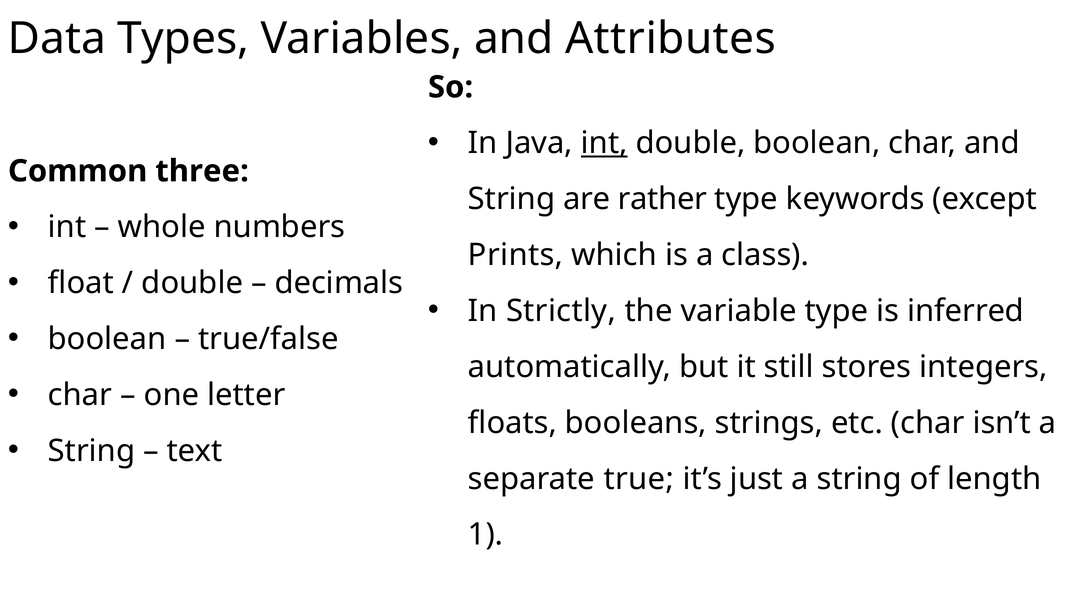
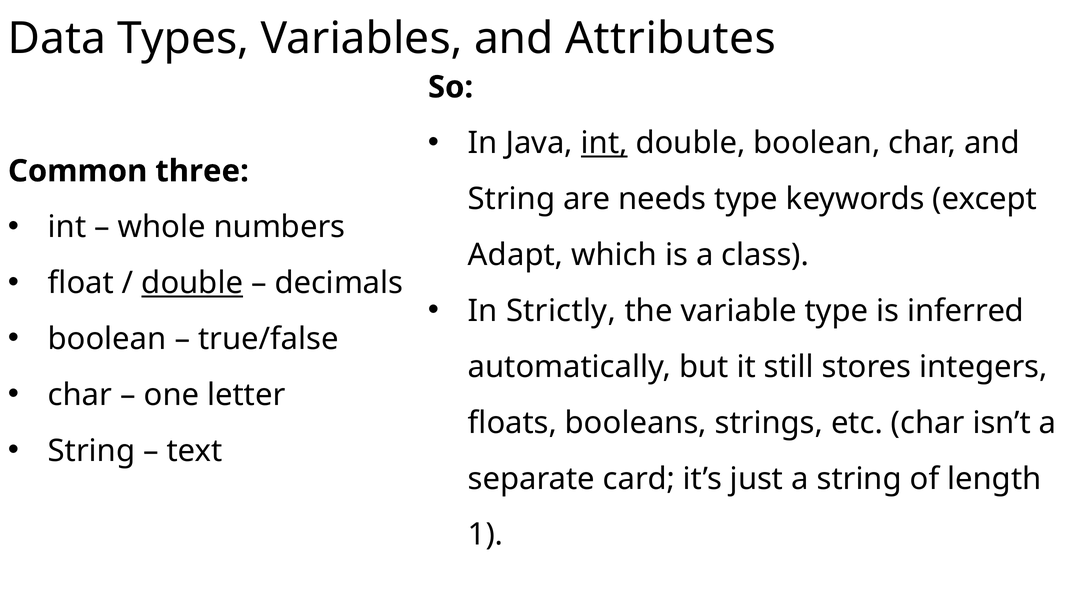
rather: rather -> needs
Prints: Prints -> Adapt
double at (192, 283) underline: none -> present
true: true -> card
